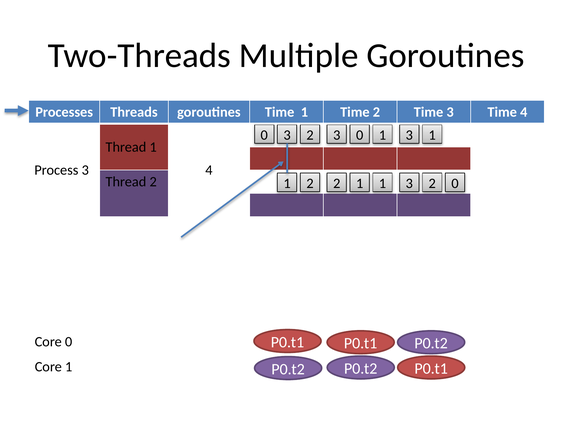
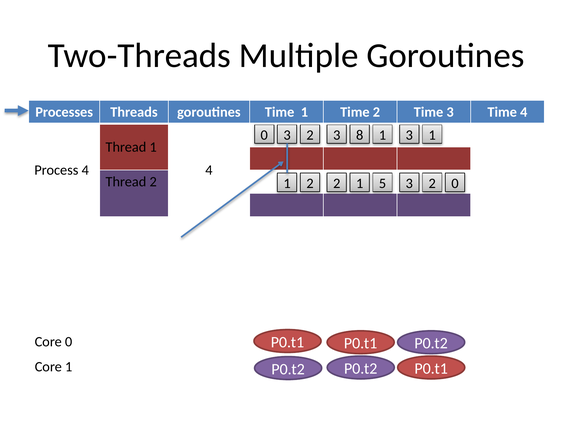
3 0: 0 -> 8
Process 3: 3 -> 4
2 1 1: 1 -> 5
